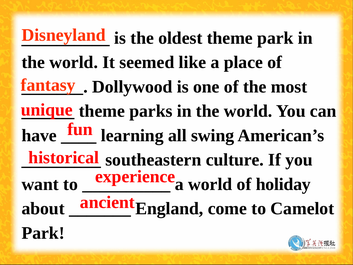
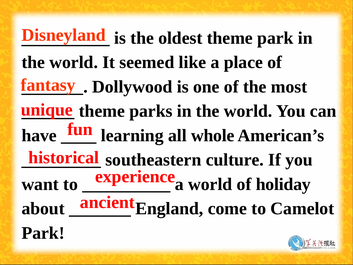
swing: swing -> whole
